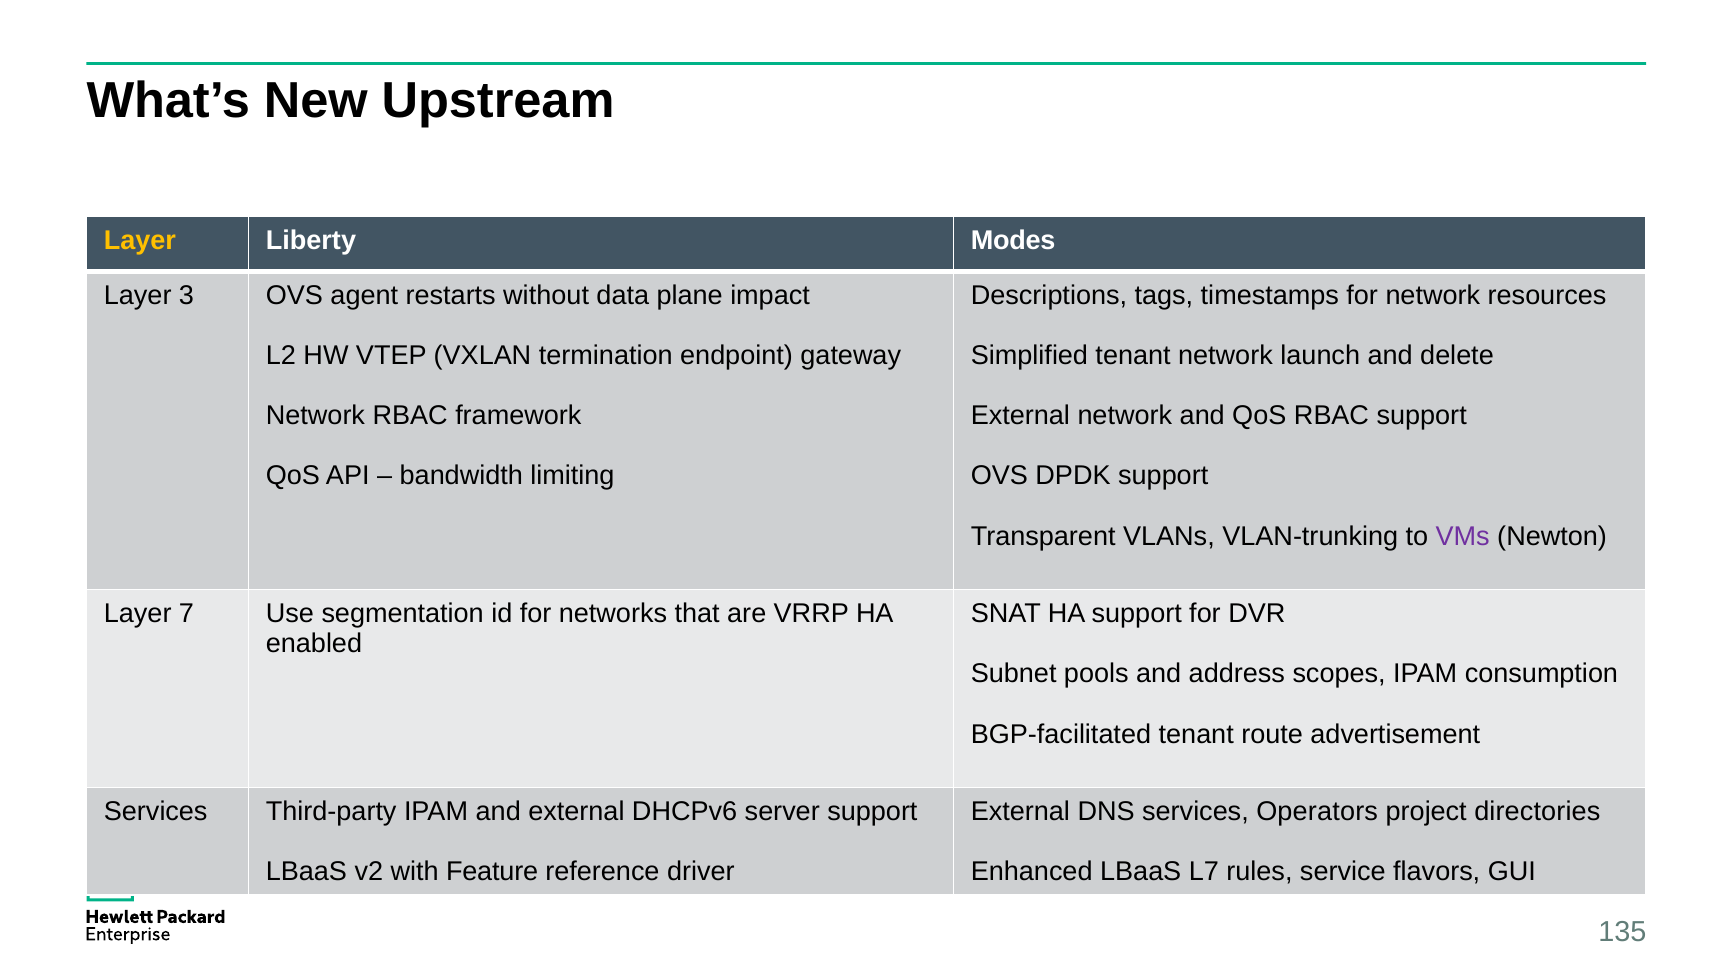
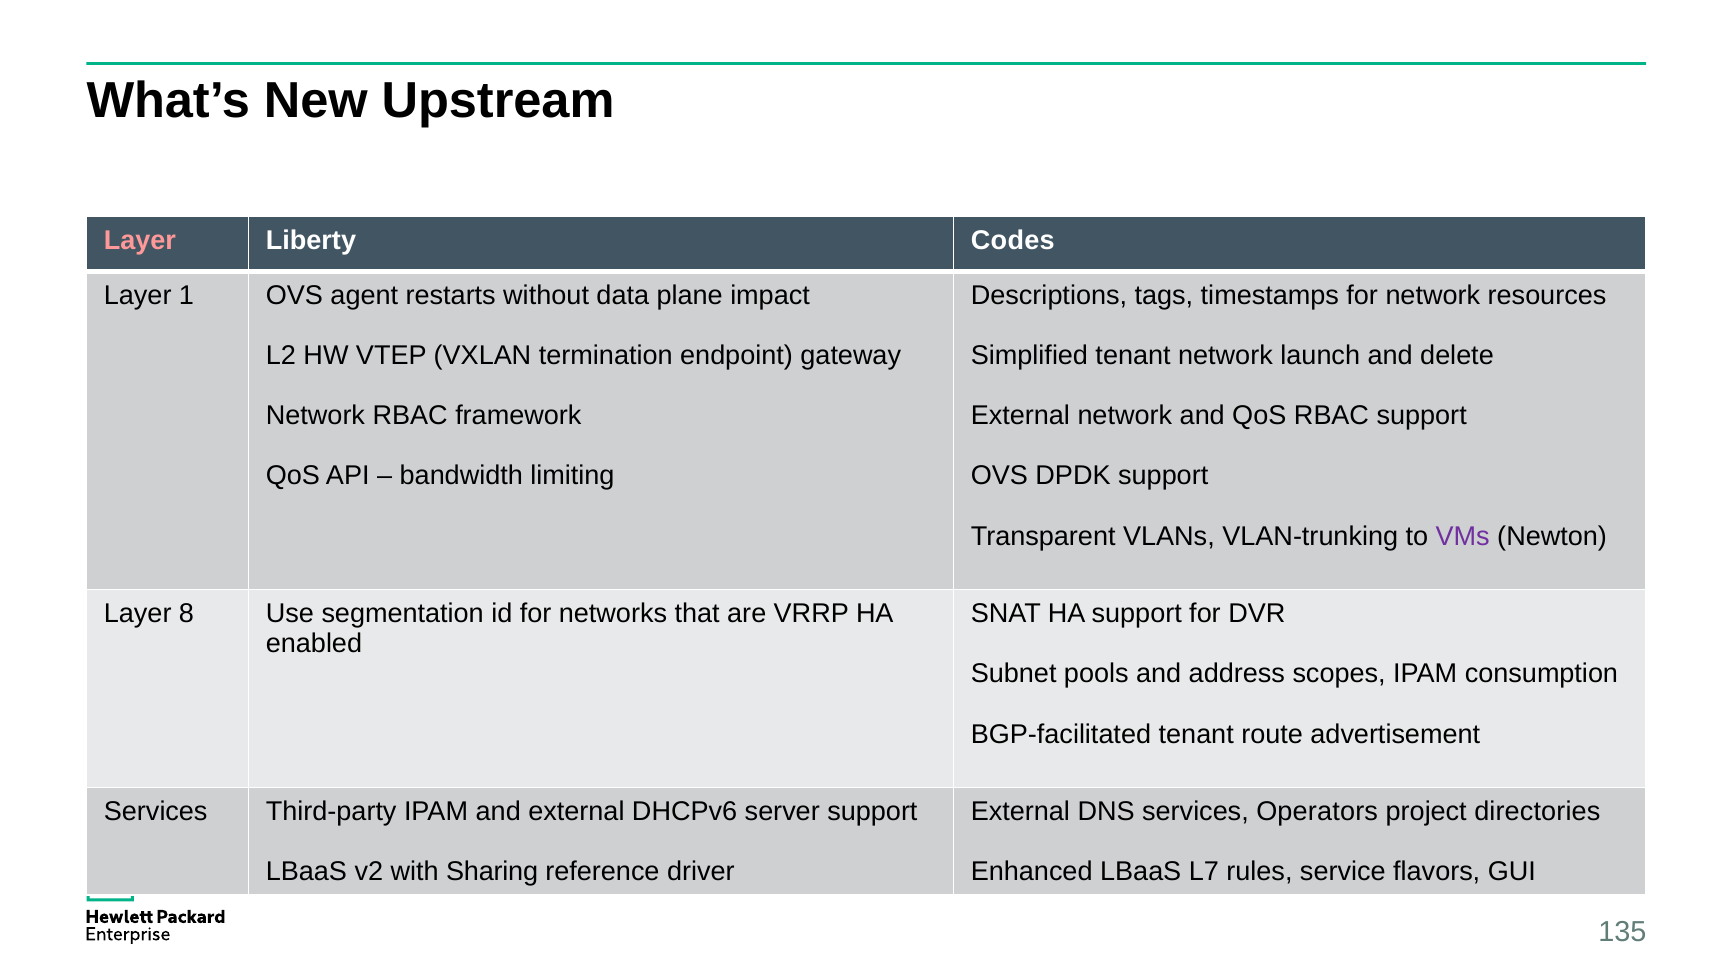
Layer at (140, 241) colour: yellow -> pink
Modes: Modes -> Codes
3: 3 -> 1
7: 7 -> 8
Feature: Feature -> Sharing
